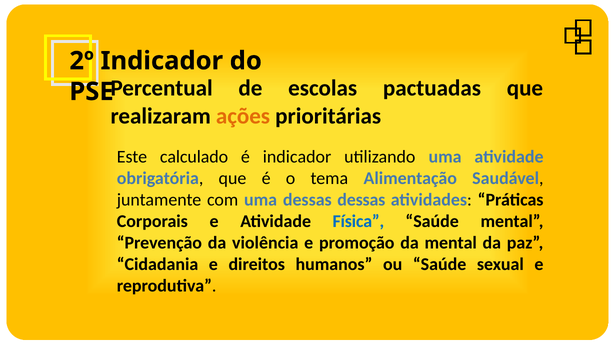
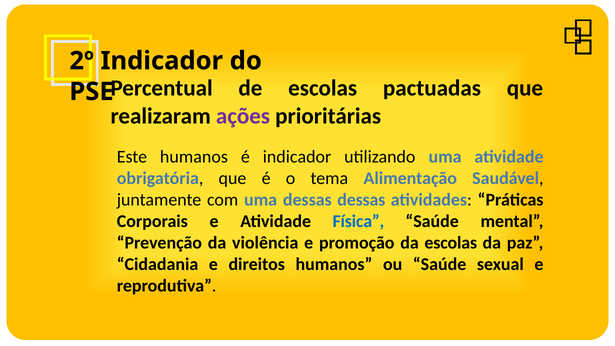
ações colour: orange -> purple
Este calculado: calculado -> humanos
da mental: mental -> escolas
